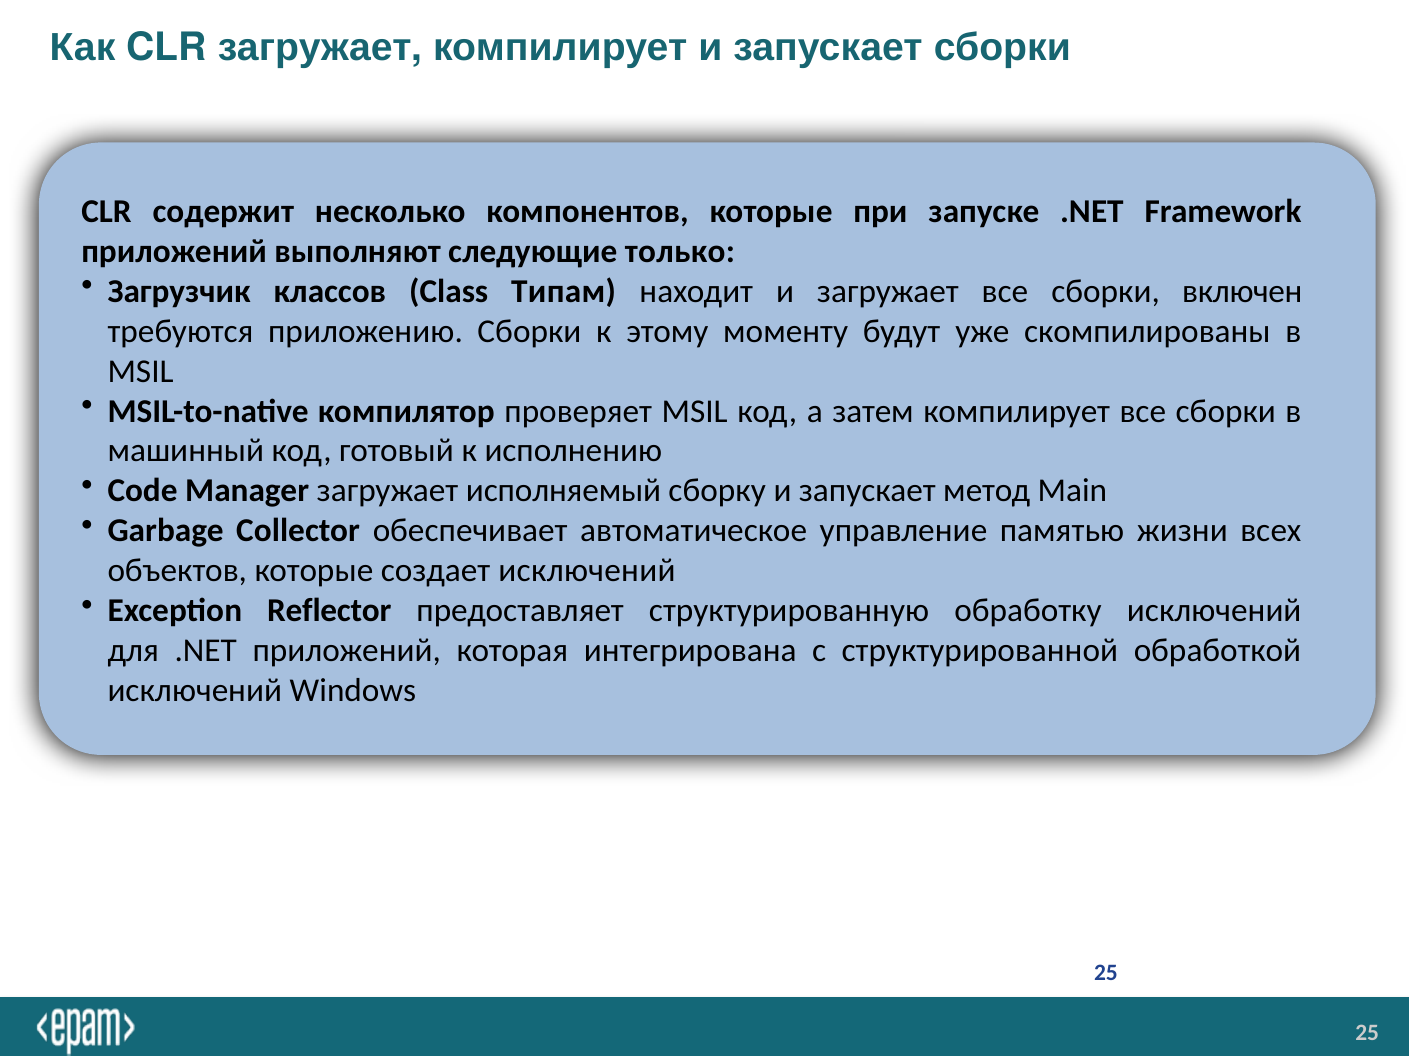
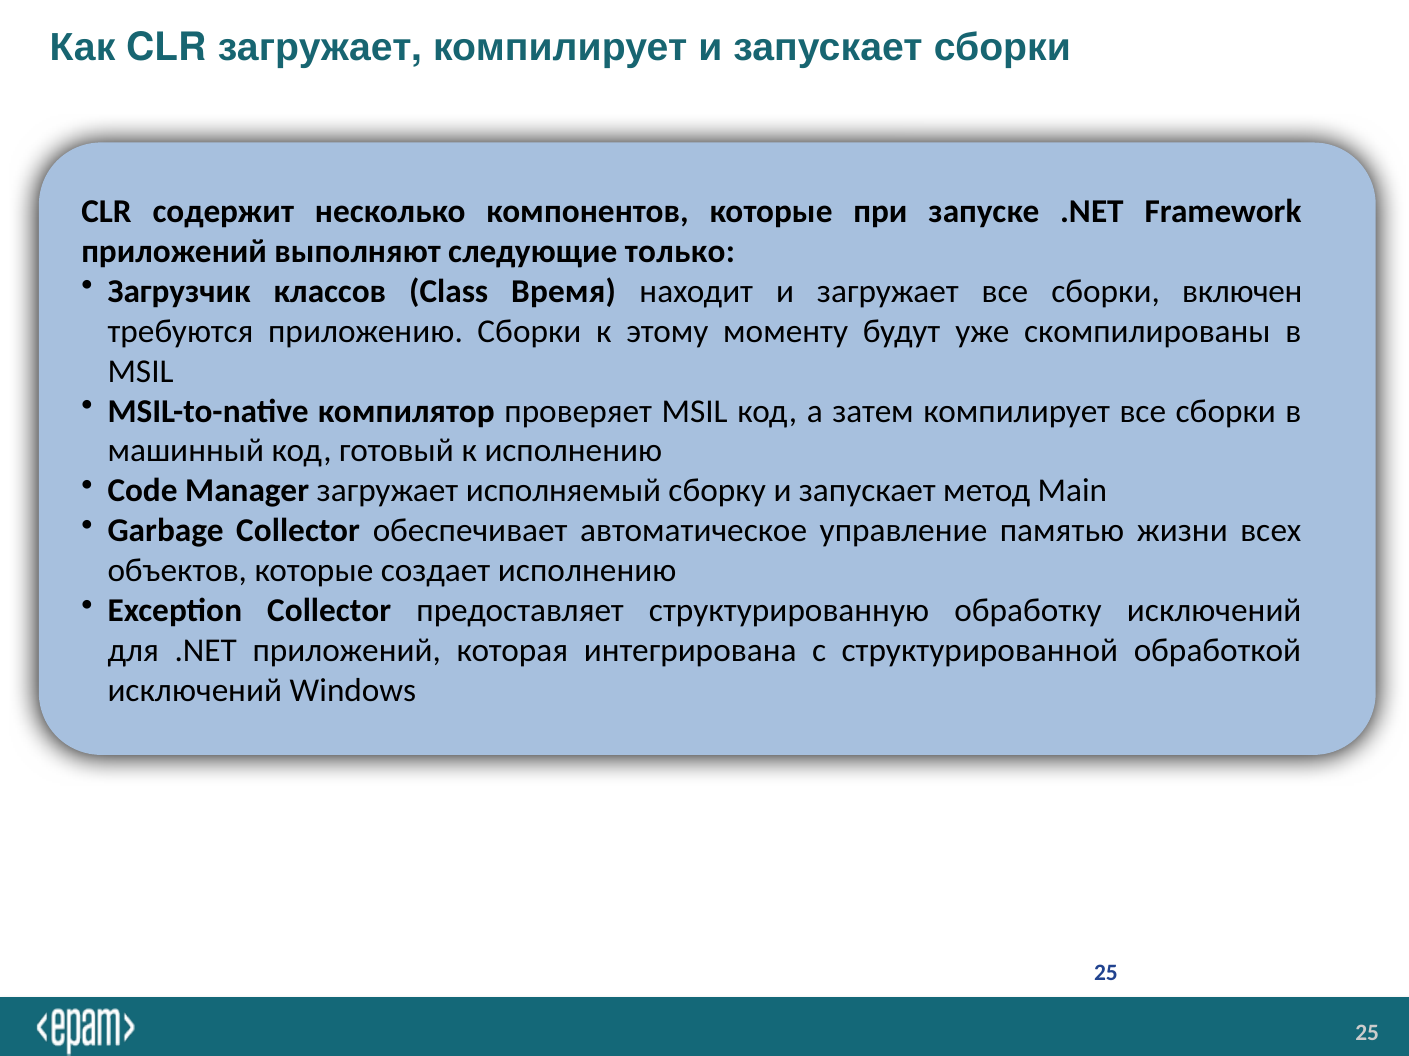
Типам: Типам -> Время
создает исключений: исключений -> исполнению
Exception Reflector: Reflector -> Collector
